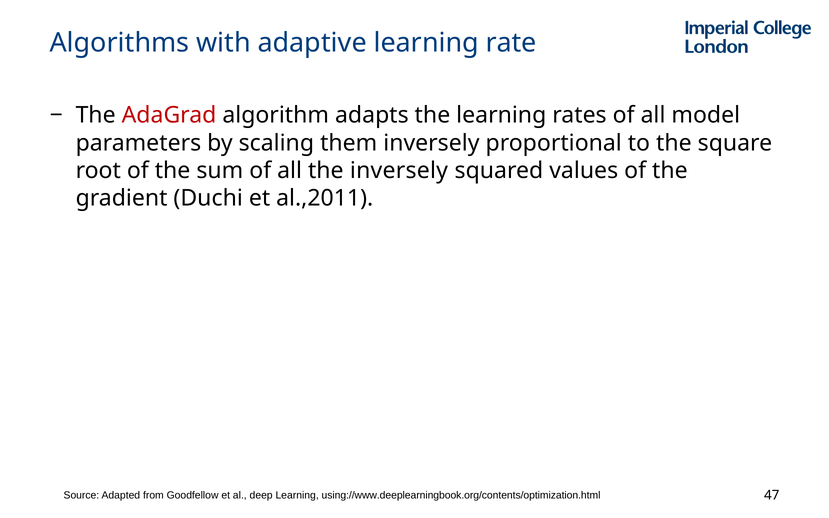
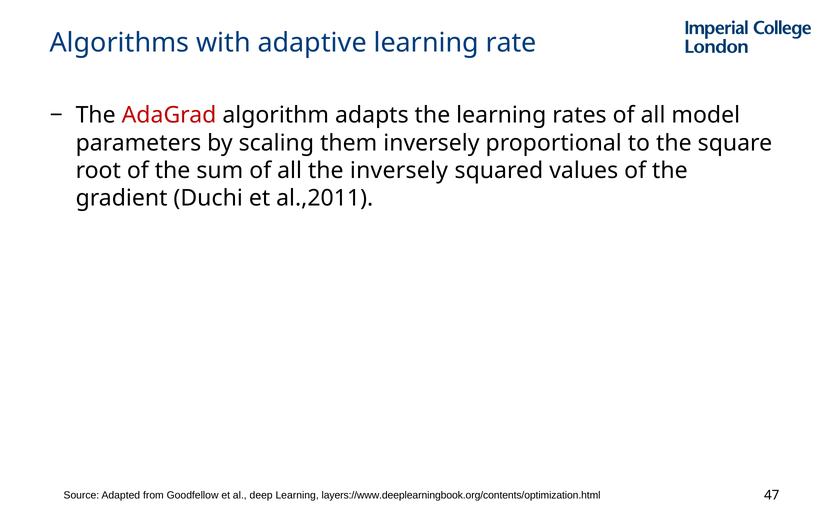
using://www.deeplearningbook.org/contents/optimization.html: using://www.deeplearningbook.org/contents/optimization.html -> layers://www.deeplearningbook.org/contents/optimization.html
